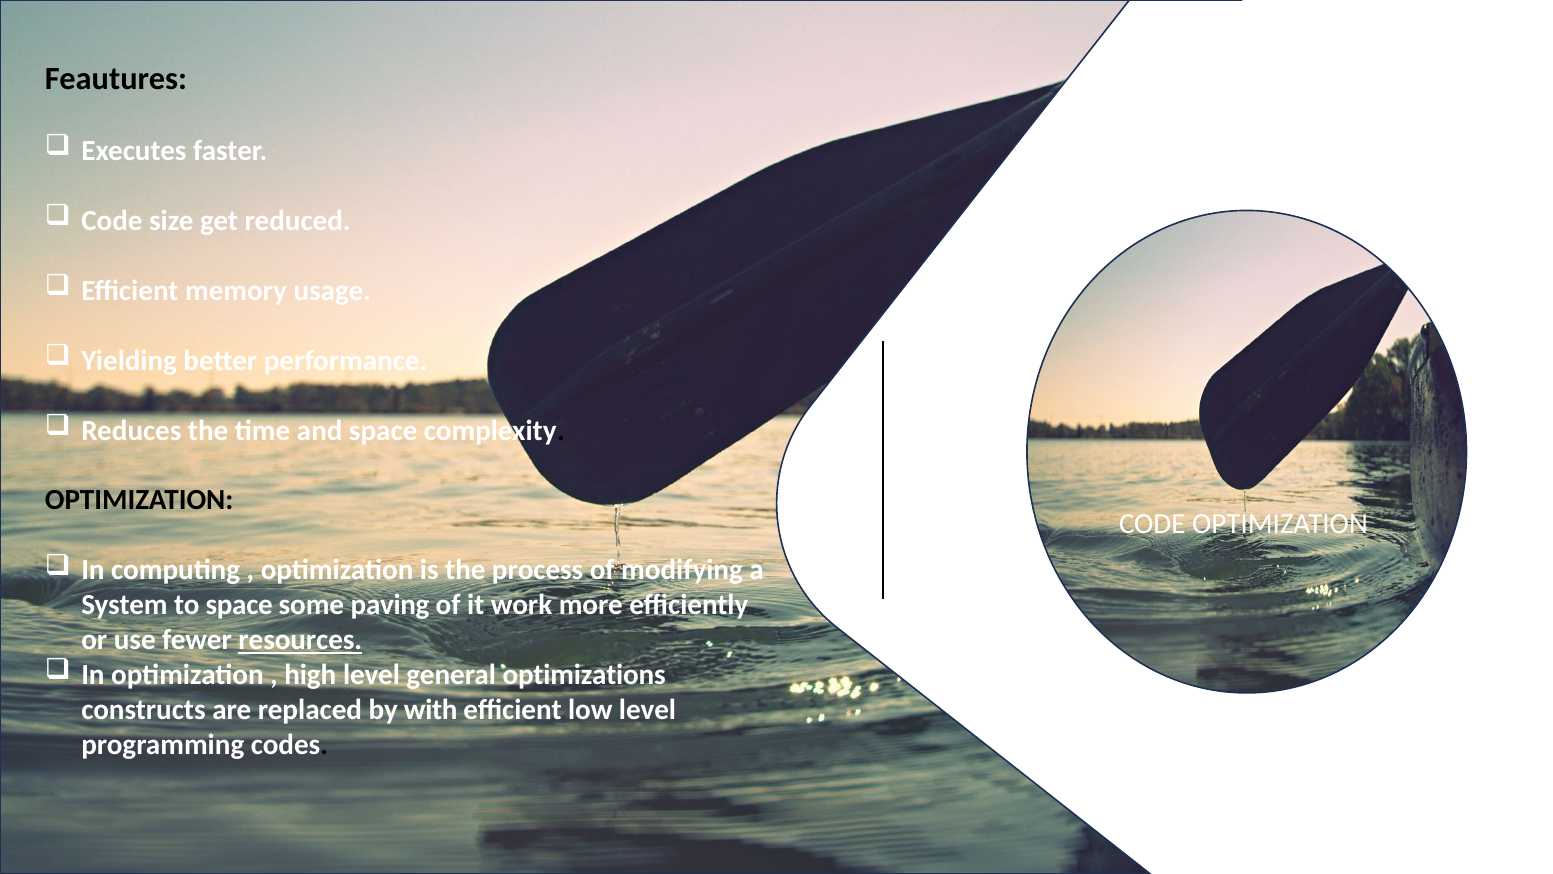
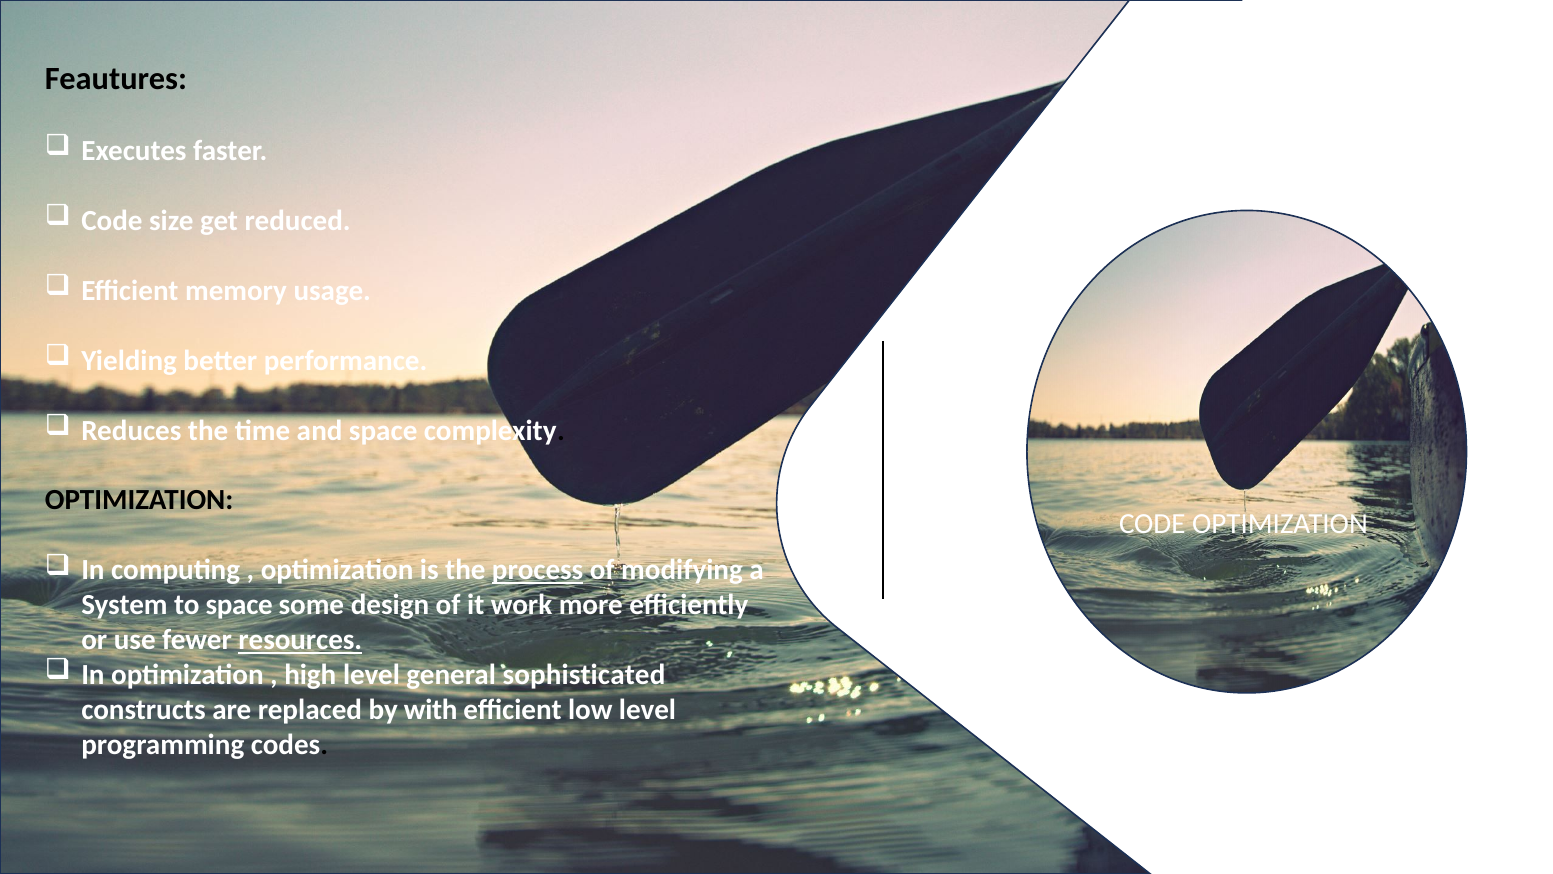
process underline: none -> present
paving: paving -> design
optimizations: optimizations -> sophisticated
